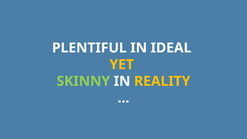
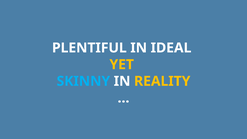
SKINNY colour: light green -> light blue
